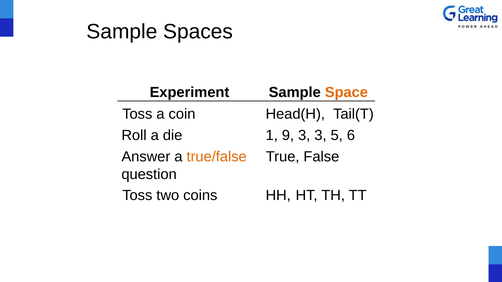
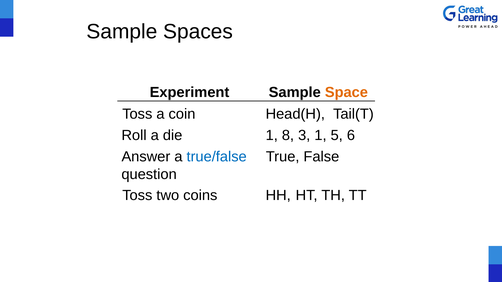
9: 9 -> 8
3 3: 3 -> 1
true/false colour: orange -> blue
